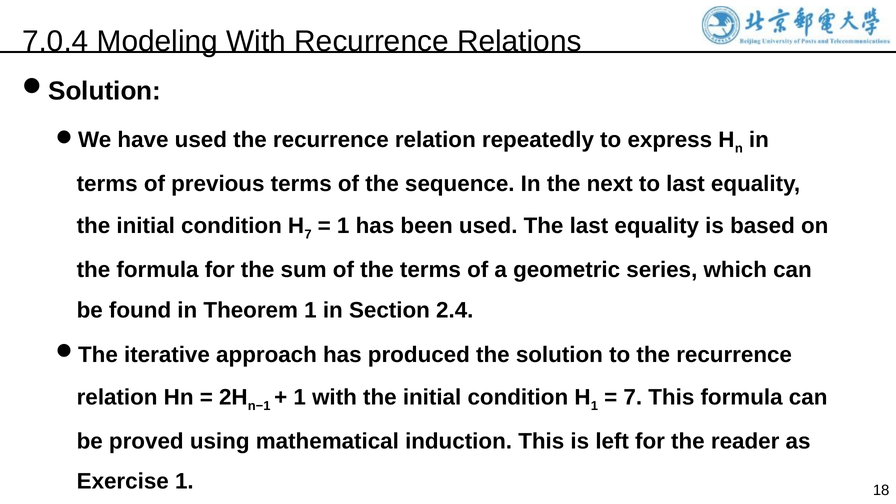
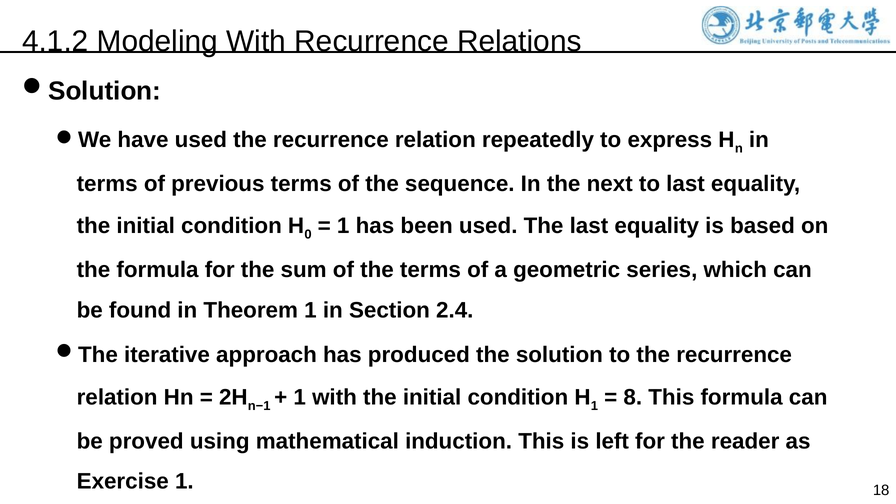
7.0.4: 7.0.4 -> 4.1.2
7 at (308, 235): 7 -> 0
7 at (633, 397): 7 -> 8
